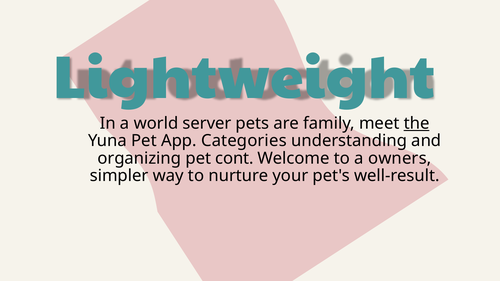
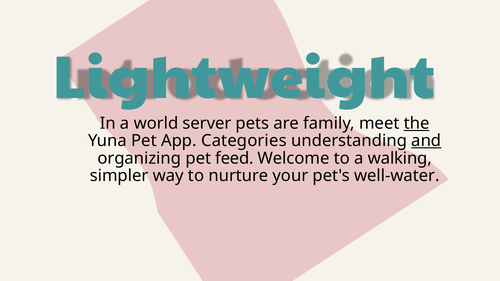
and underline: none -> present
cont: cont -> feed
owners: owners -> walking
well-result: well-result -> well-water
